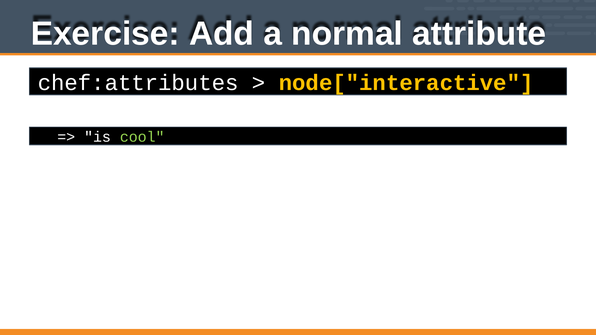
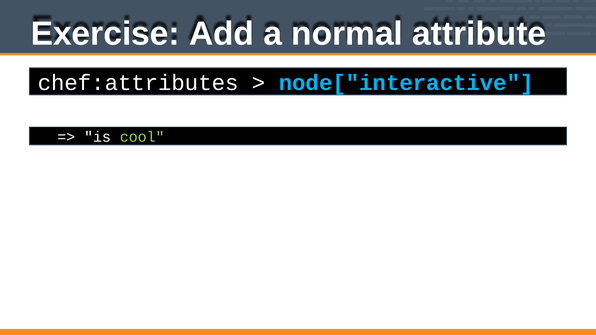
node["interactive colour: yellow -> light blue
